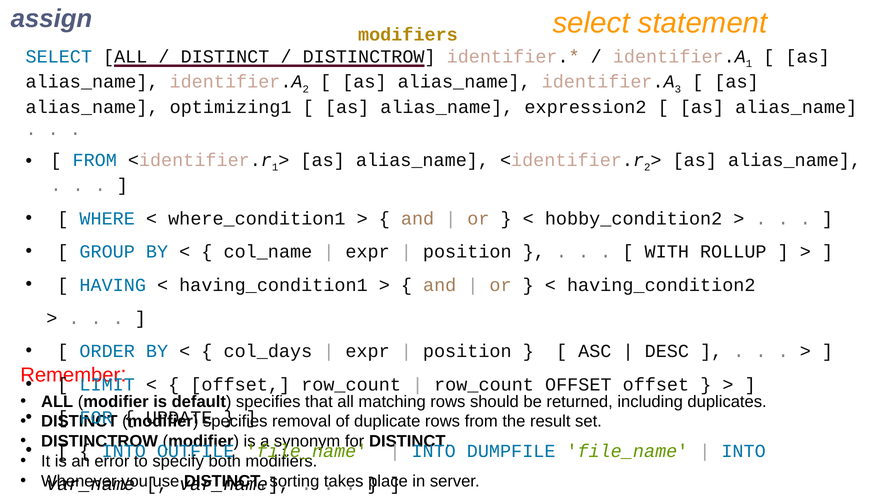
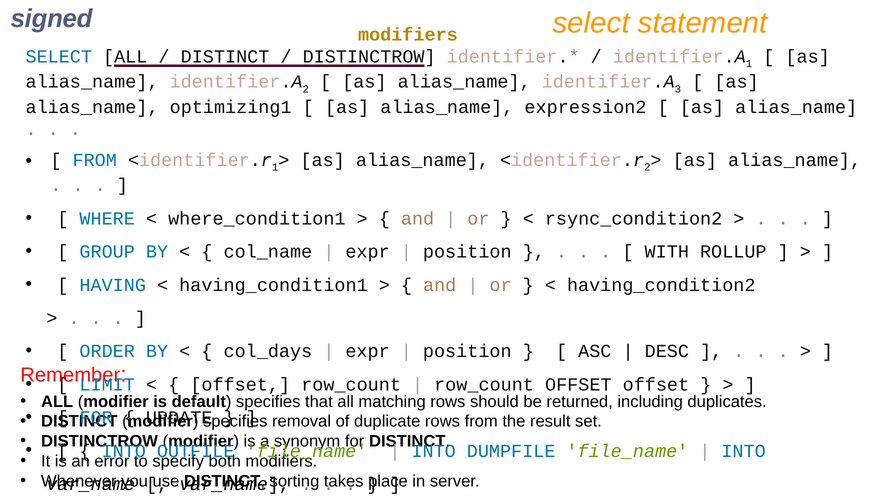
assign: assign -> signed
hobby_condition2: hobby_condition2 -> rsync_condition2
